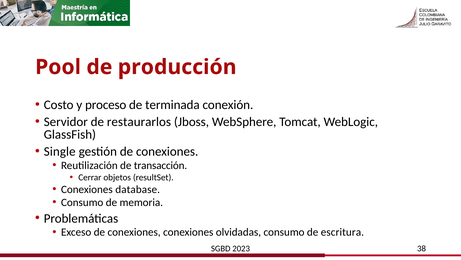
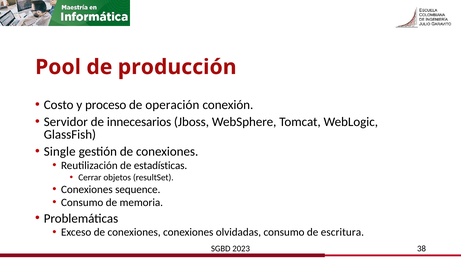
terminada: terminada -> operación
restaurarlos: restaurarlos -> innecesarios
transacción: transacción -> estadísticas
database: database -> sequence
